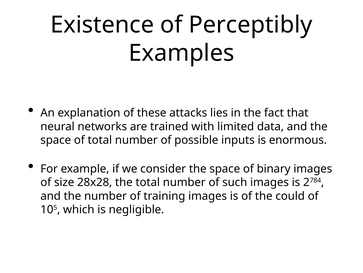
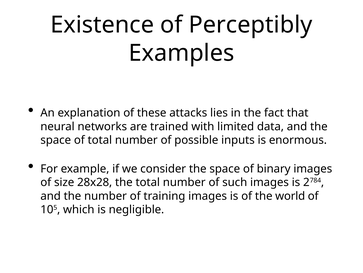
could: could -> world
